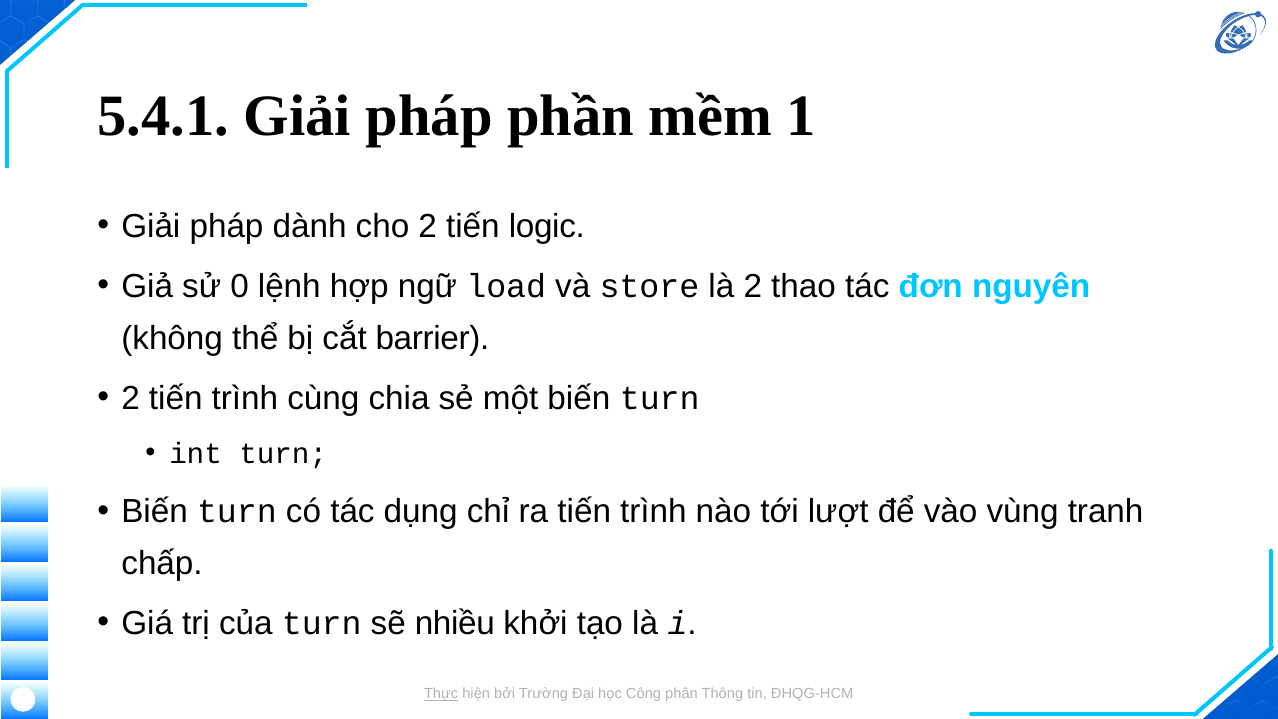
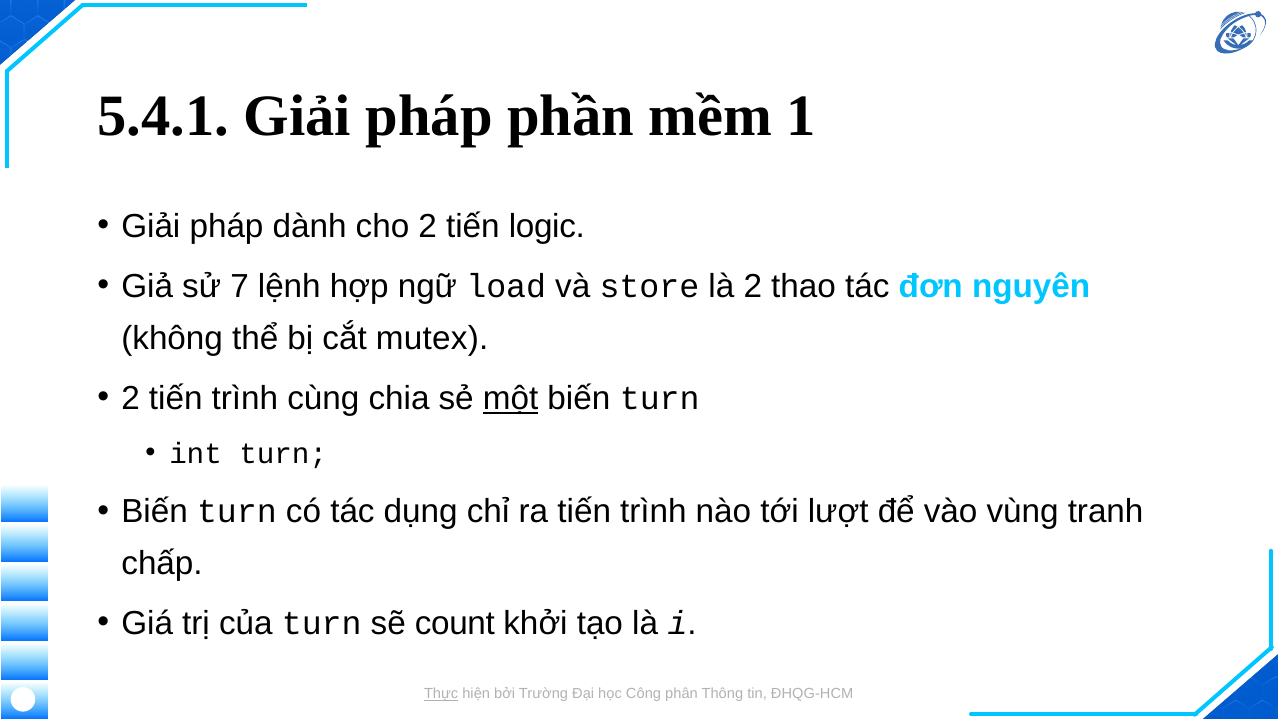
0: 0 -> 7
barrier: barrier -> mutex
một underline: none -> present
nhiều: nhiều -> count
